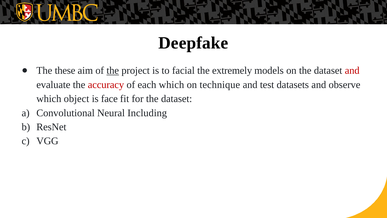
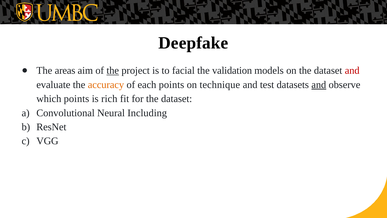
these: these -> areas
extremely: extremely -> validation
accuracy colour: red -> orange
each which: which -> points
and at (319, 85) underline: none -> present
which object: object -> points
face: face -> rich
